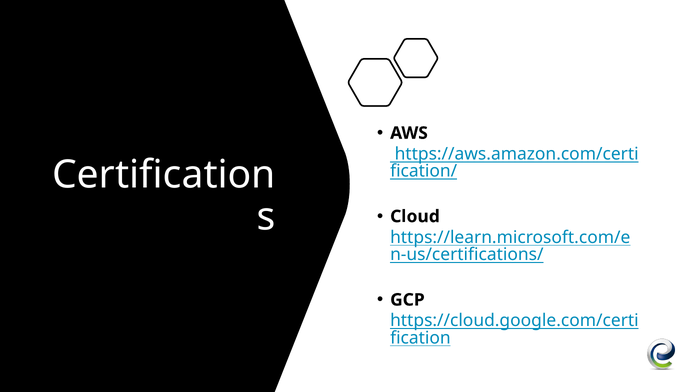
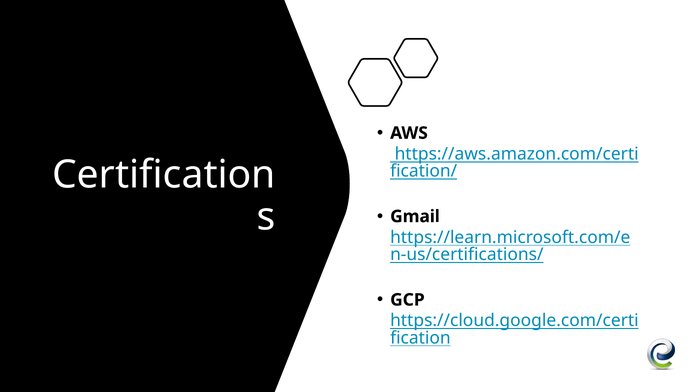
Cloud: Cloud -> Gmail
